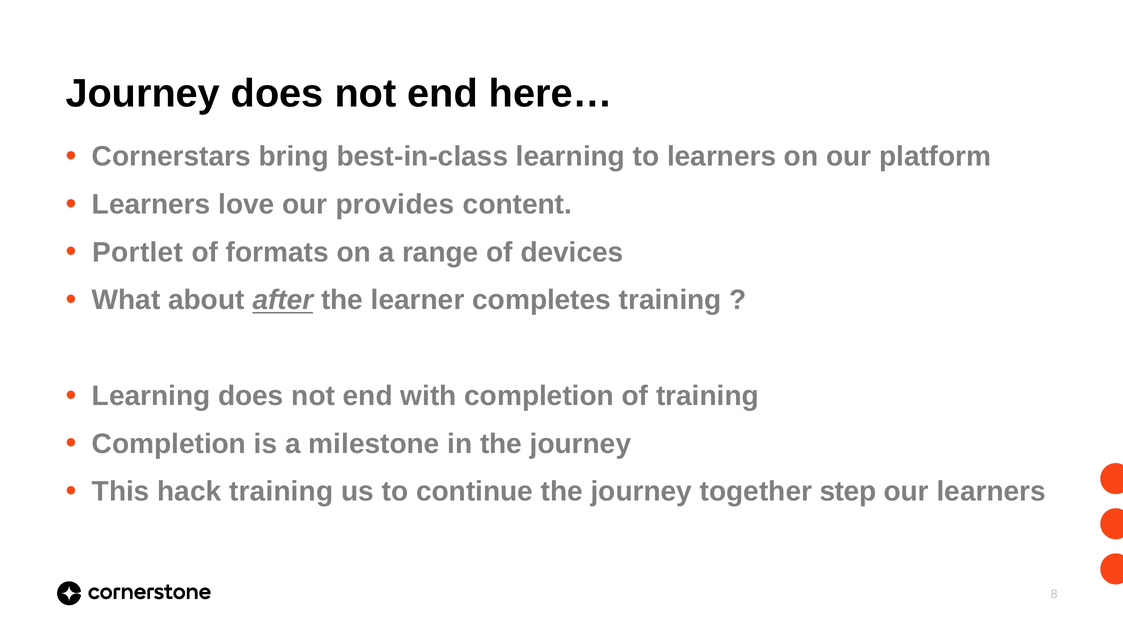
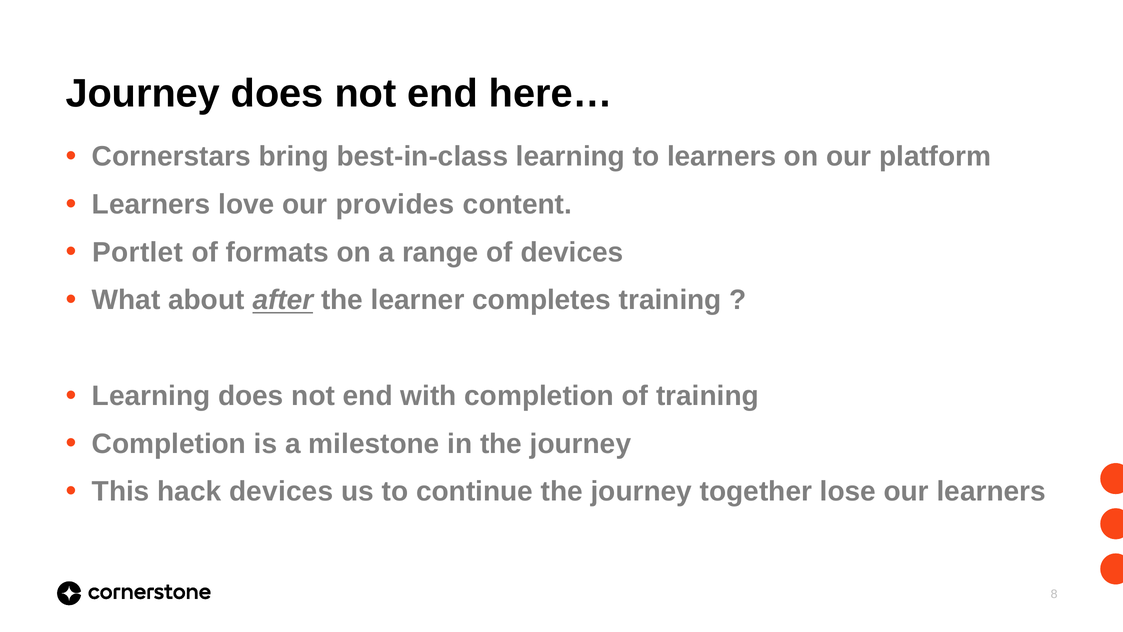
hack training: training -> devices
step: step -> lose
